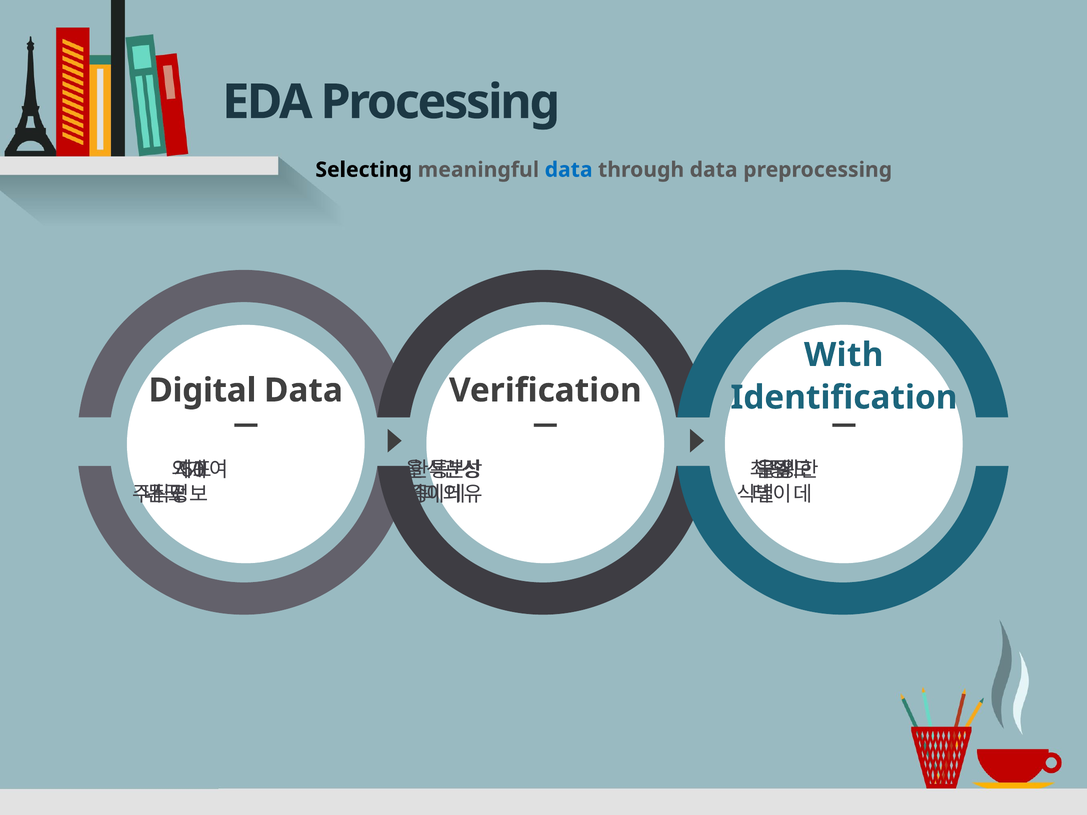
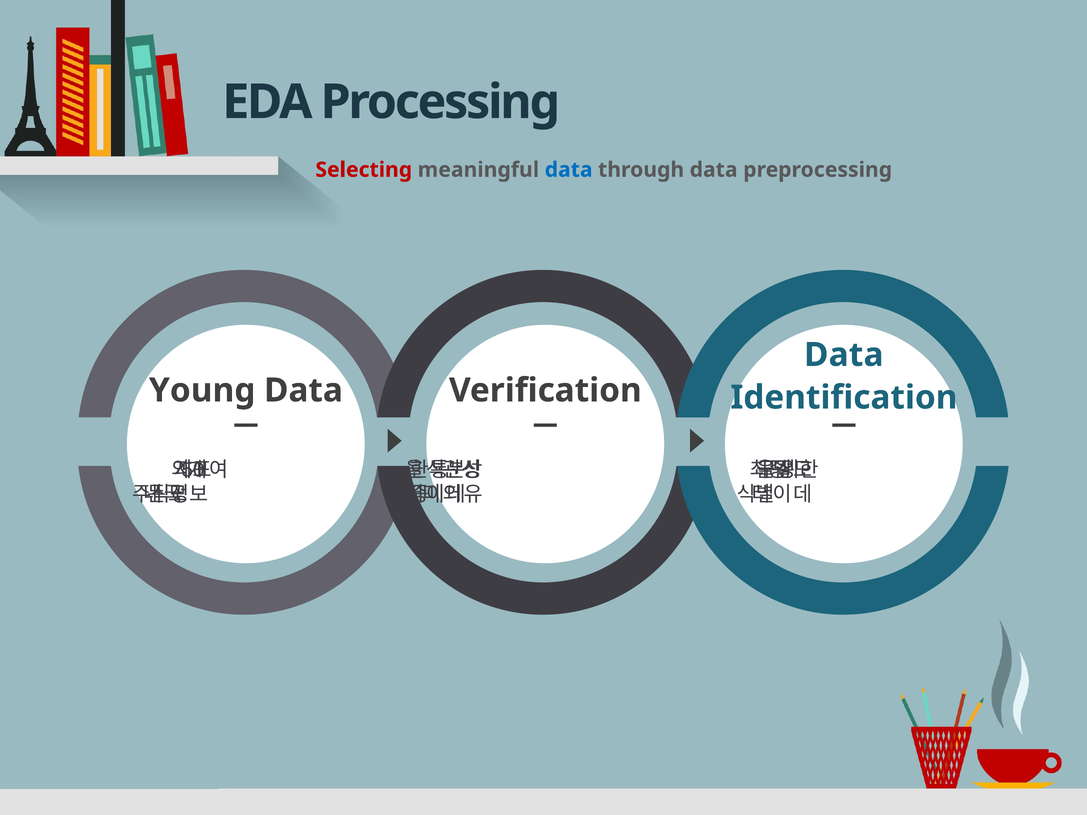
Selecting colour: black -> red
With at (844, 355): With -> Data
Digital: Digital -> Young
